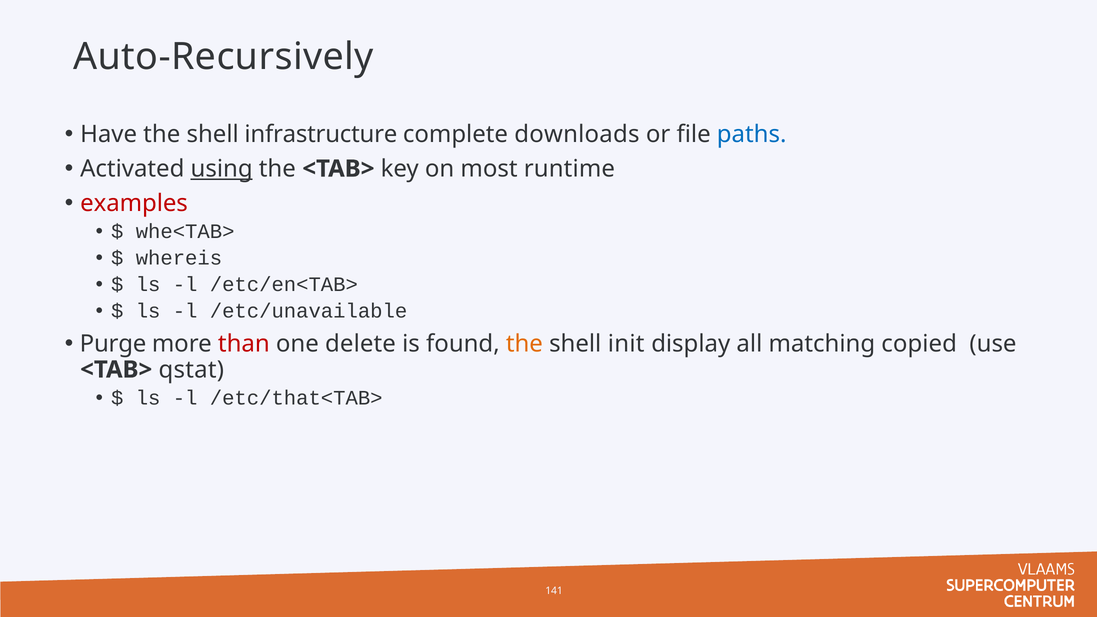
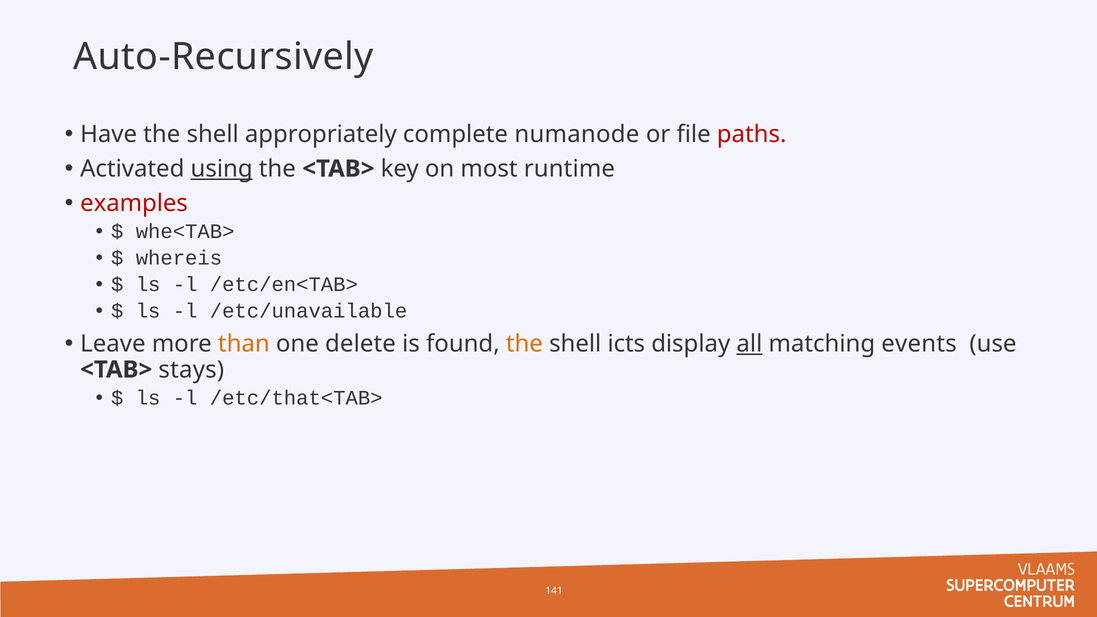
infrastructure: infrastructure -> appropriately
downloads: downloads -> numanode
paths colour: blue -> red
Purge: Purge -> Leave
than colour: red -> orange
init: init -> icts
all underline: none -> present
copied: copied -> events
qstat: qstat -> stays
